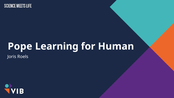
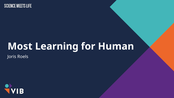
Pope: Pope -> Most
